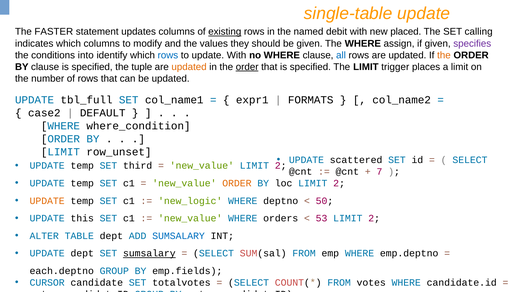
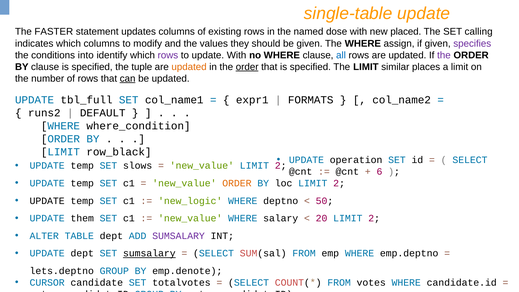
existing underline: present -> none
debit: debit -> dose
rows at (168, 55) colour: blue -> purple
the at (444, 55) colour: orange -> purple
trigger: trigger -> similar
can underline: none -> present
case2: case2 -> runs2
row_unset: row_unset -> row_black
scattered: scattered -> operation
third: third -> slows
7: 7 -> 6
UPDATE at (47, 201) colour: orange -> black
this: this -> them
orders: orders -> salary
53: 53 -> 20
SUMSALARY at (179, 236) colour: blue -> purple
each.deptno: each.deptno -> lets.deptno
emp.fields: emp.fields -> emp.denote
